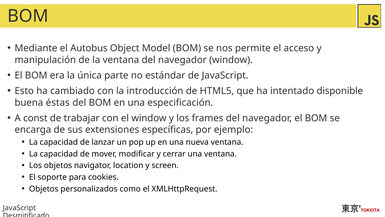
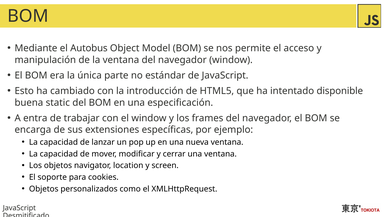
éstas: éstas -> static
const: const -> entra
